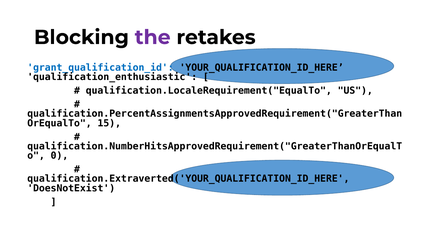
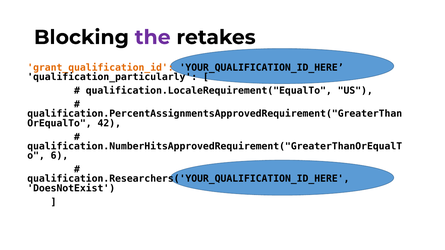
grant_qualification_id colour: blue -> orange
qualification_enthusiastic: qualification_enthusiastic -> qualification_particularly
15: 15 -> 42
0: 0 -> 6
qualification.Extraverted('YOUR_QUALIFICATION_ID_HERE: qualification.Extraverted('YOUR_QUALIFICATION_ID_HERE -> qualification.Researchers('YOUR_QUALIFICATION_ID_HERE
